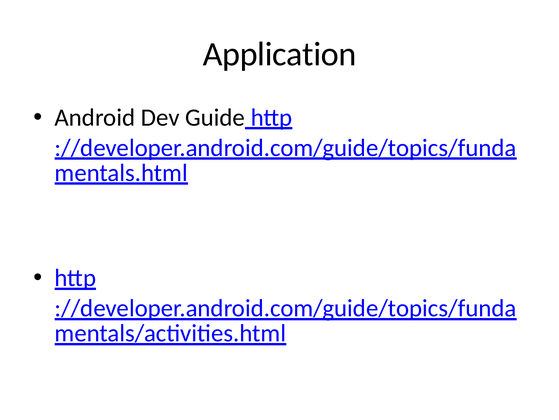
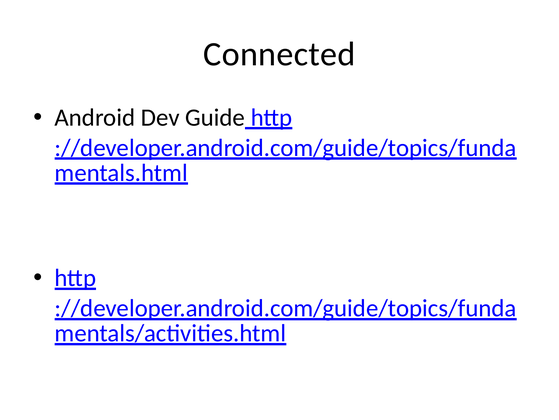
Application: Application -> Connected
